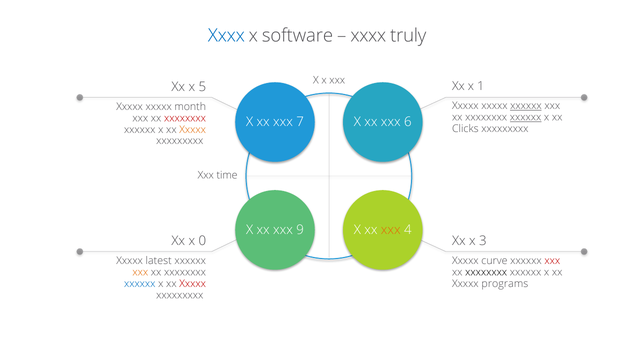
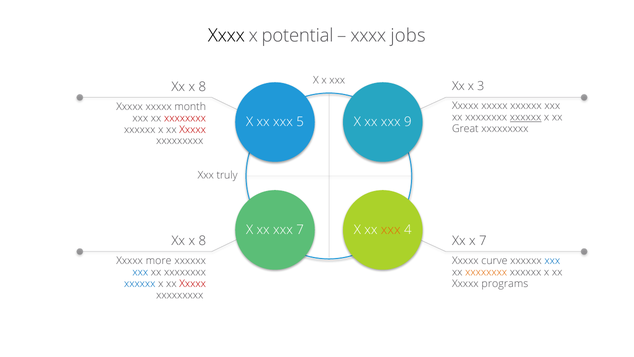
Xxxx at (226, 35) colour: blue -> black
software: software -> potential
truly: truly -> jobs
1: 1 -> 3
5 at (202, 87): 5 -> 8
xxxxxx at (526, 106) underline: present -> none
7: 7 -> 5
6: 6 -> 9
Clicks: Clicks -> Great
Xxxxx at (193, 129) colour: orange -> red
time: time -> truly
xxx 9: 9 -> 7
0 at (202, 241): 0 -> 8
x 3: 3 -> 7
latest: latest -> more
xxx at (552, 261) colour: red -> blue
xxx at (140, 272) colour: orange -> blue
xxxxxxxx at (486, 272) colour: black -> orange
